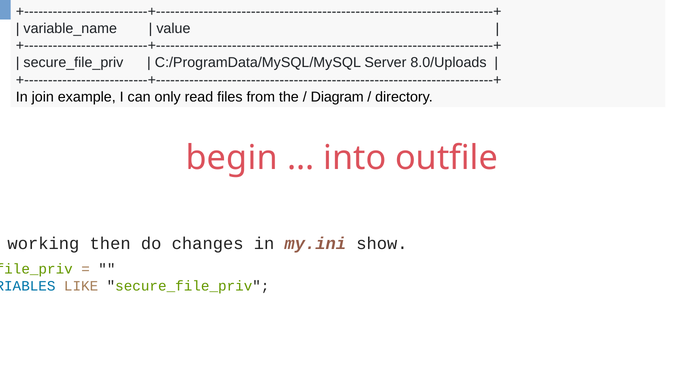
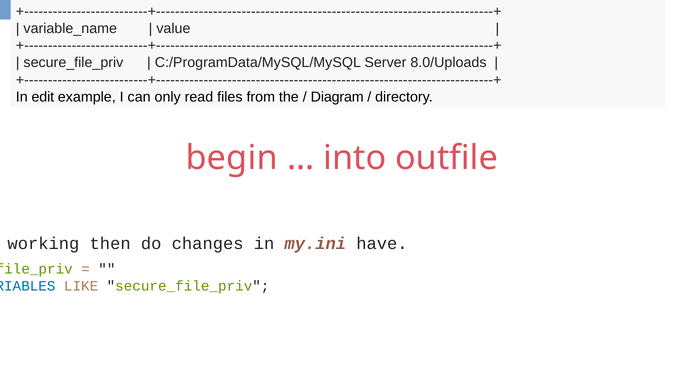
join: join -> edit
my.ini show: show -> have
